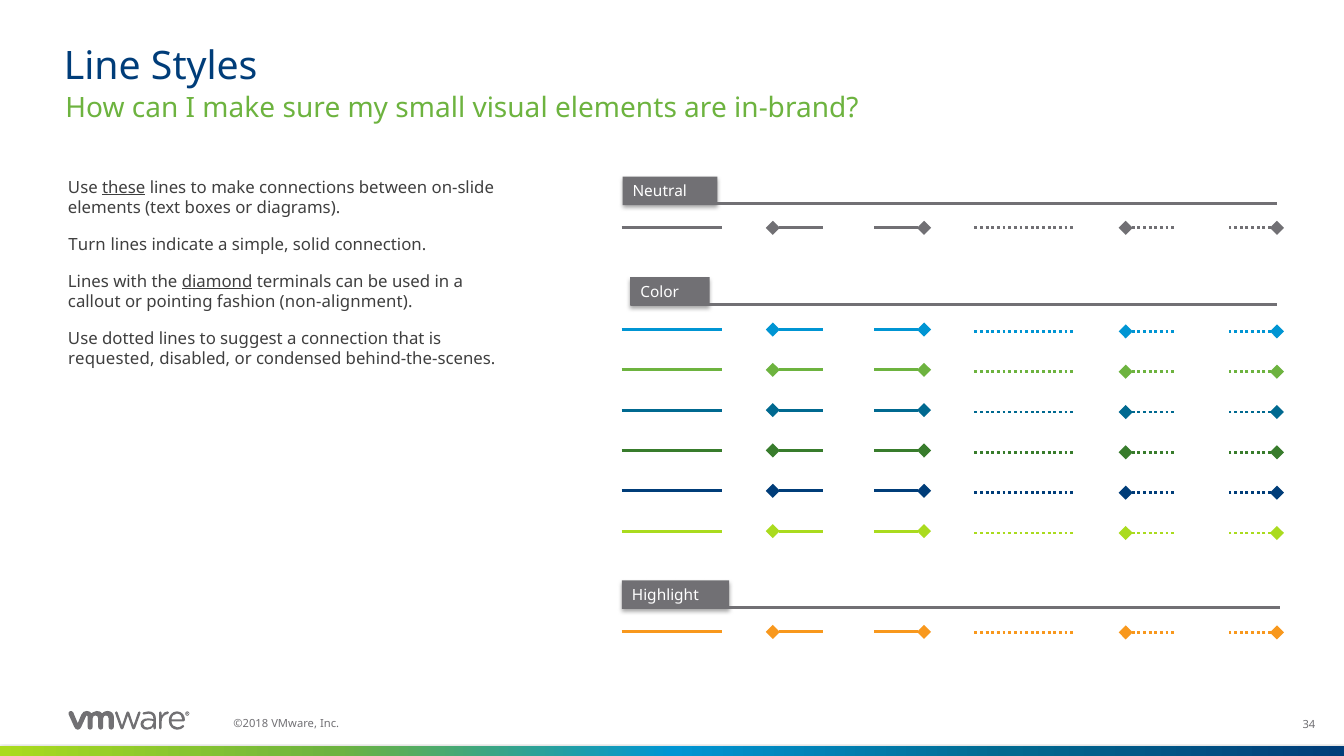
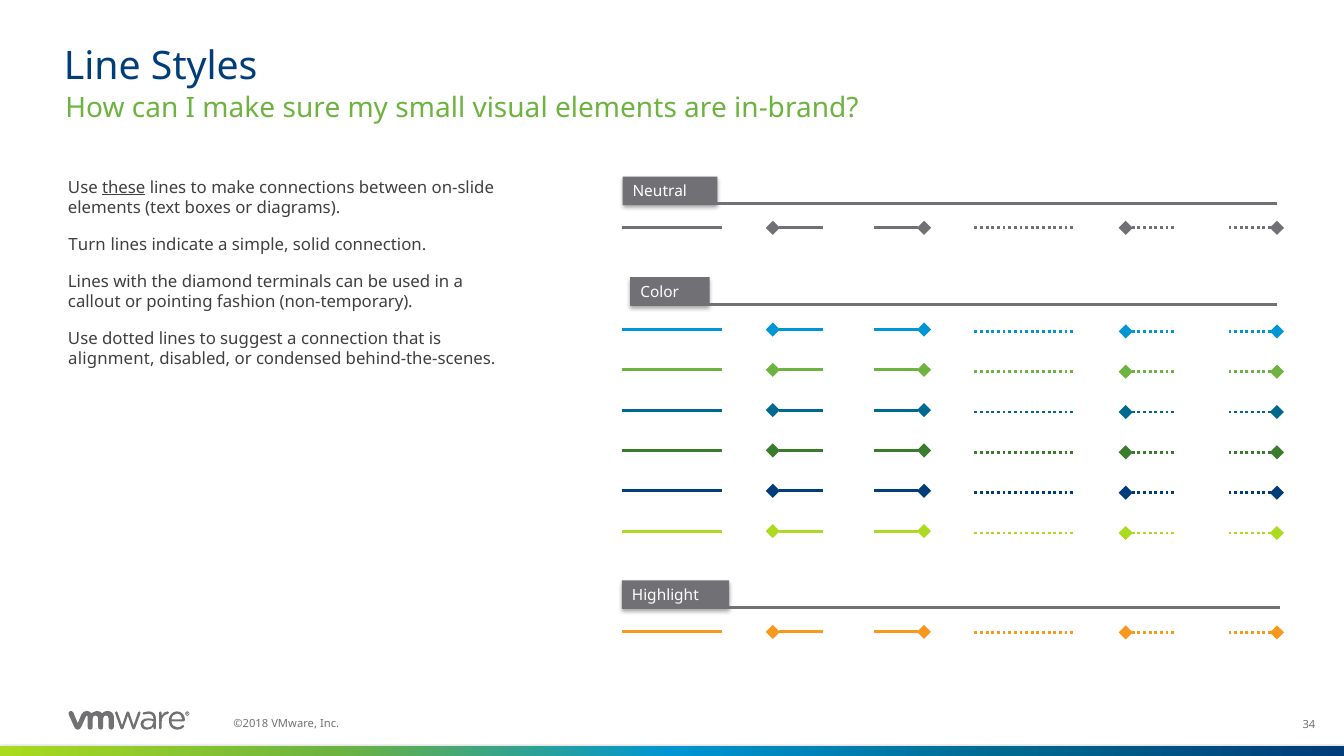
diamond underline: present -> none
non-alignment: non-alignment -> non-temporary
requested: requested -> alignment
